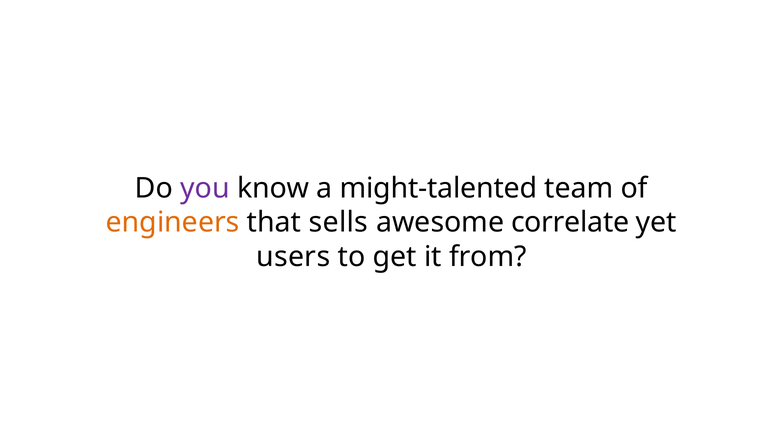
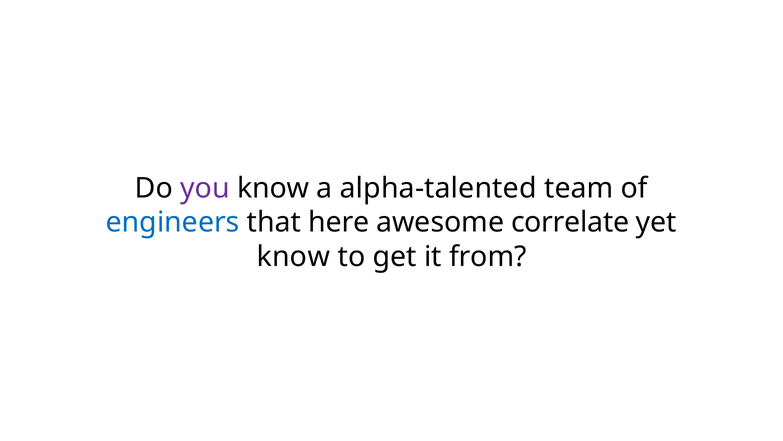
might-talented: might-talented -> alpha-talented
engineers colour: orange -> blue
sells: sells -> here
users at (293, 256): users -> know
